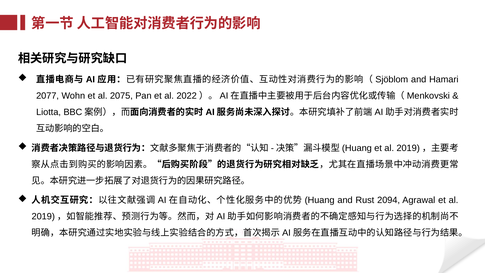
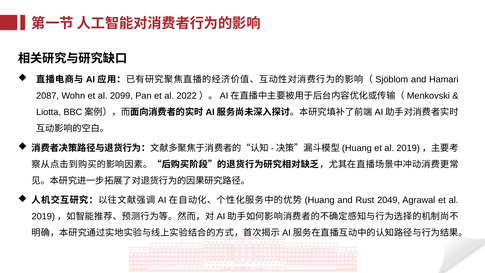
2077: 2077 -> 2087
2075: 2075 -> 2099
2094: 2094 -> 2049
